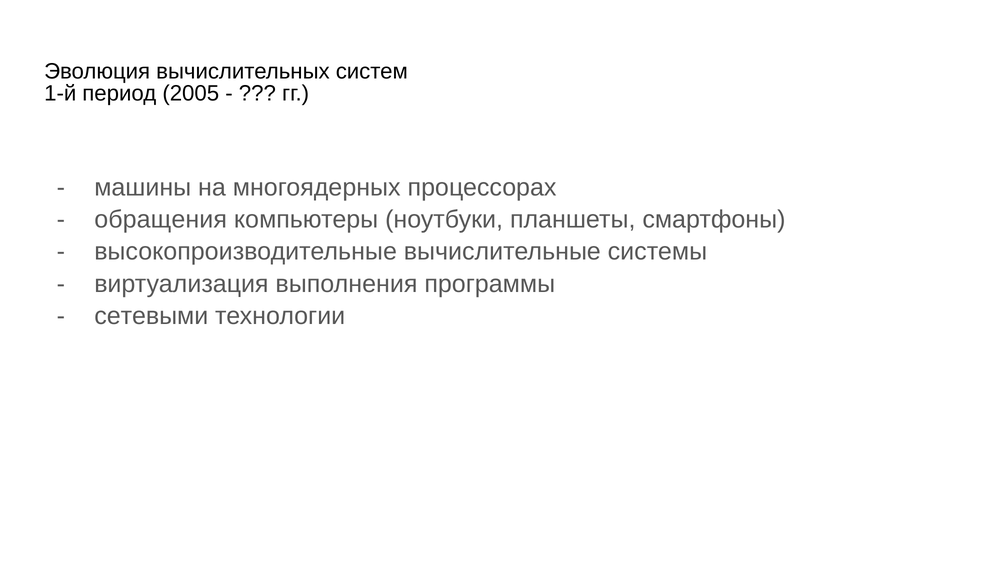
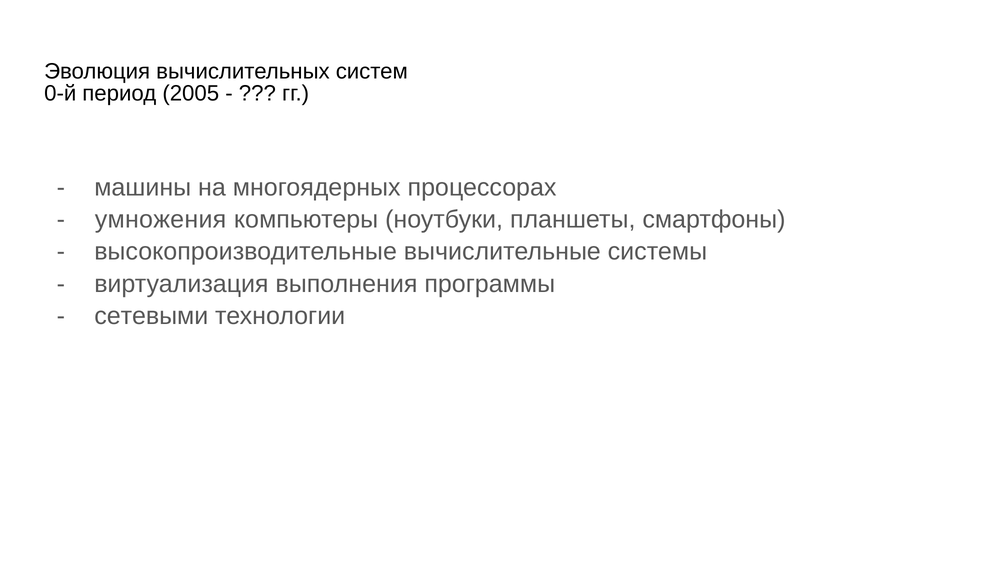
1-й: 1-й -> 0-й
обращения: обращения -> умножения
